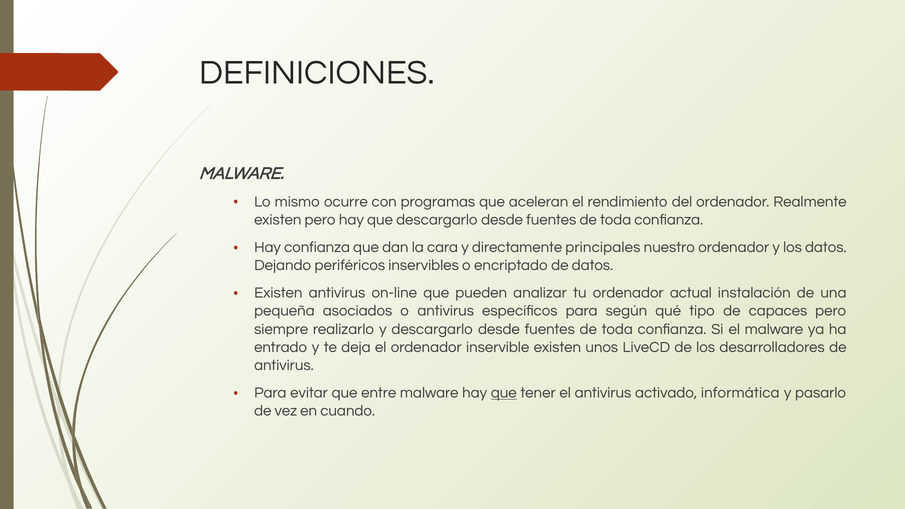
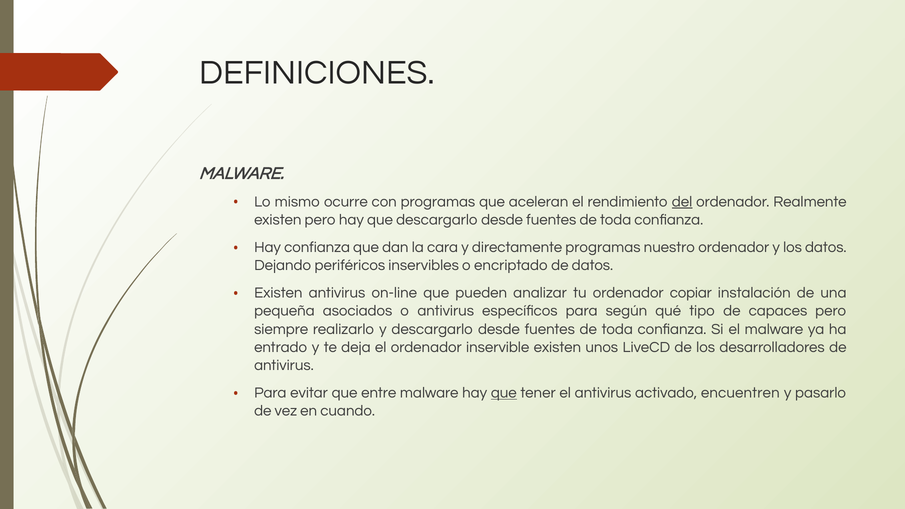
del underline: none -> present
directamente principales: principales -> programas
actual: actual -> copiar
informática: informática -> encuentren
